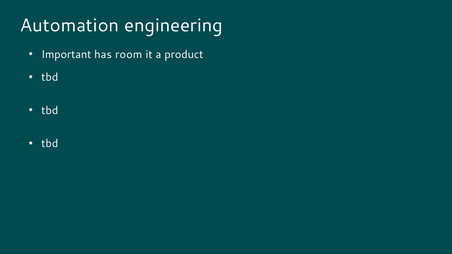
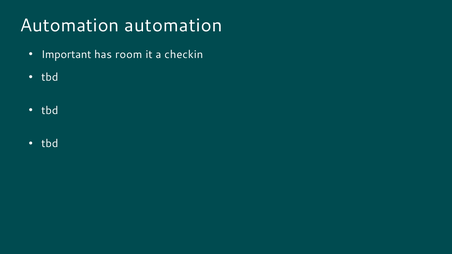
Automation engineering: engineering -> automation
product: product -> checkin
